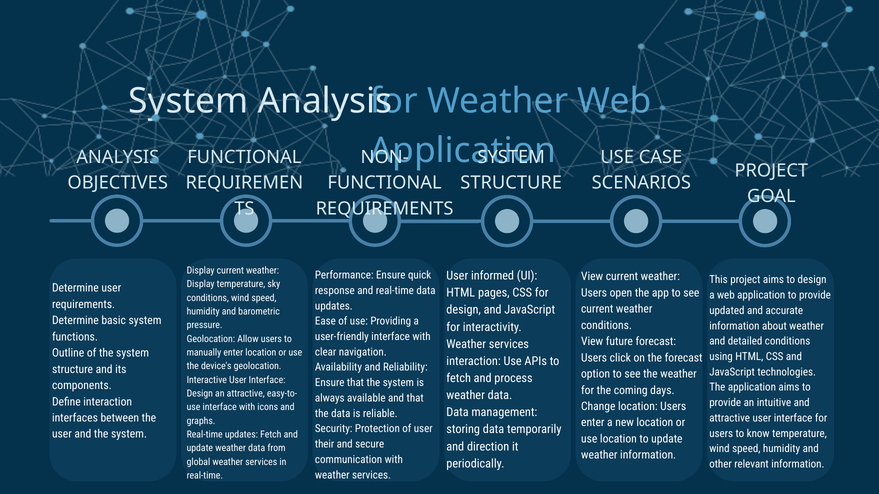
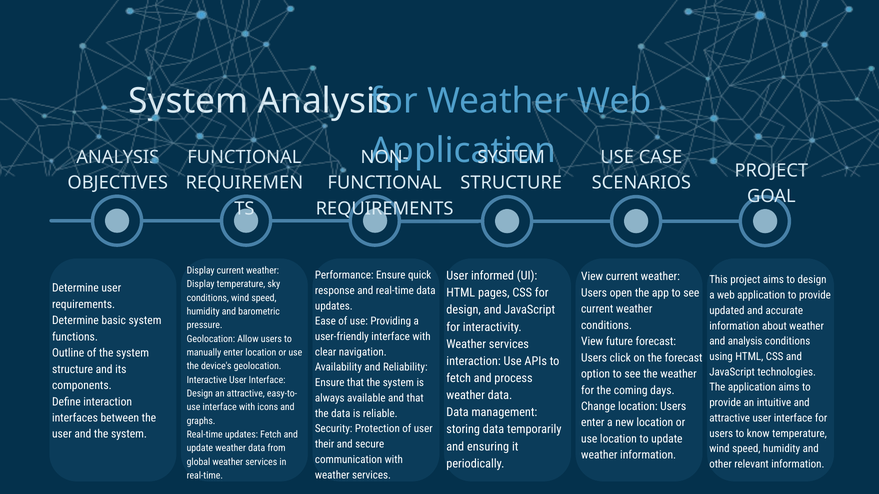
and detailed: detailed -> analysis
direction: direction -> ensuring
